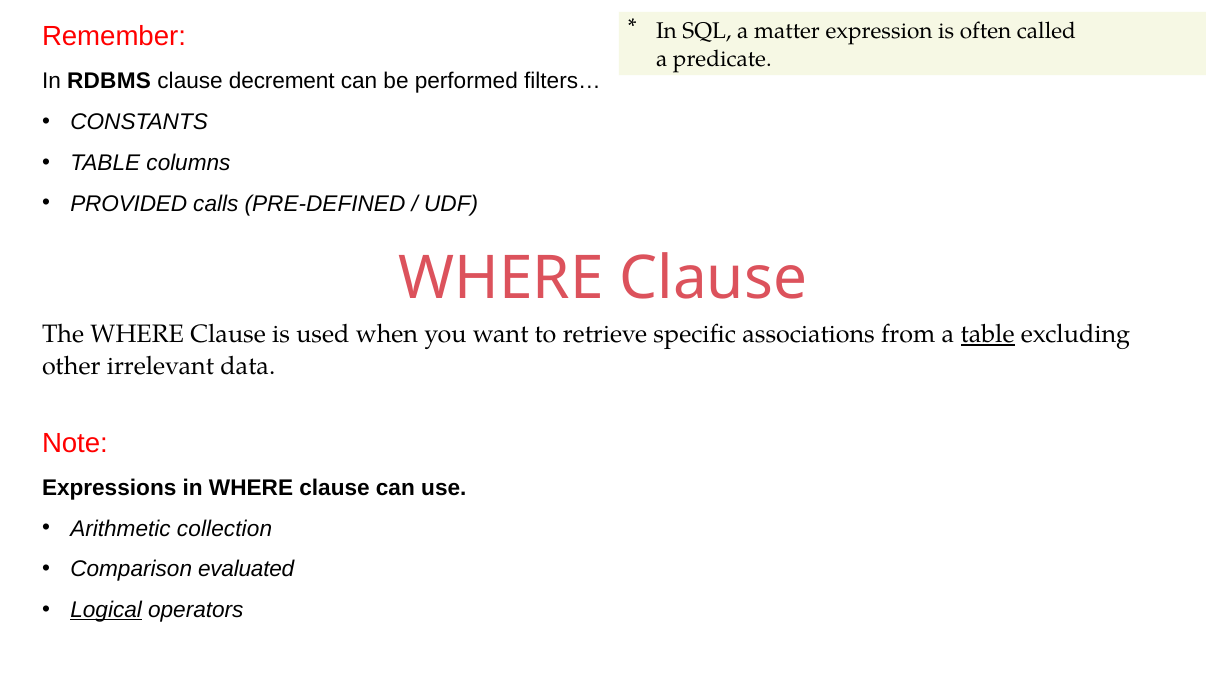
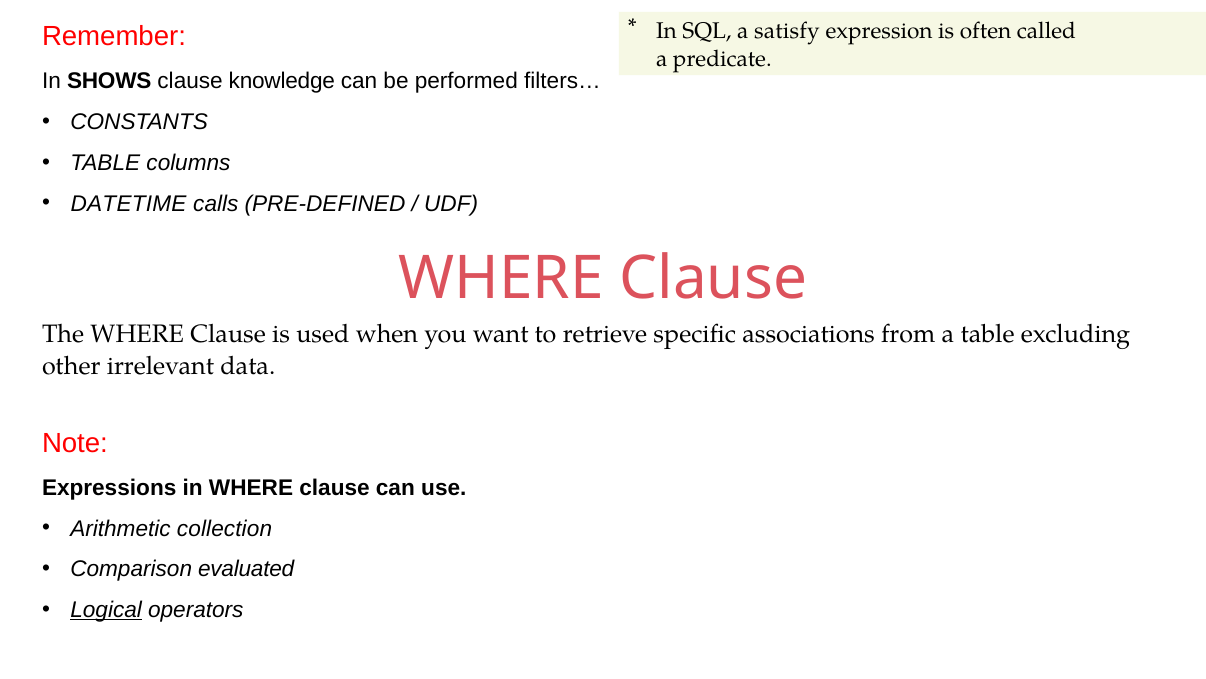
matter: matter -> satisfy
RDBMS: RDBMS -> SHOWS
decrement: decrement -> knowledge
PROVIDED: PROVIDED -> DATETIME
table at (988, 334) underline: present -> none
